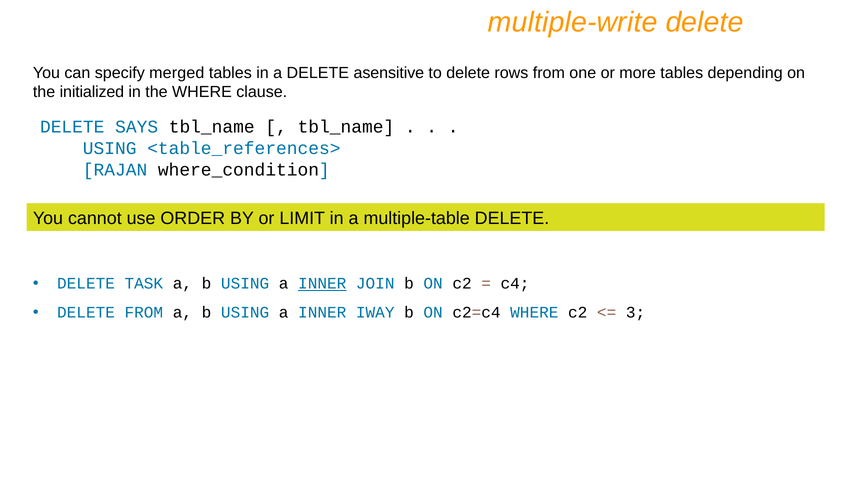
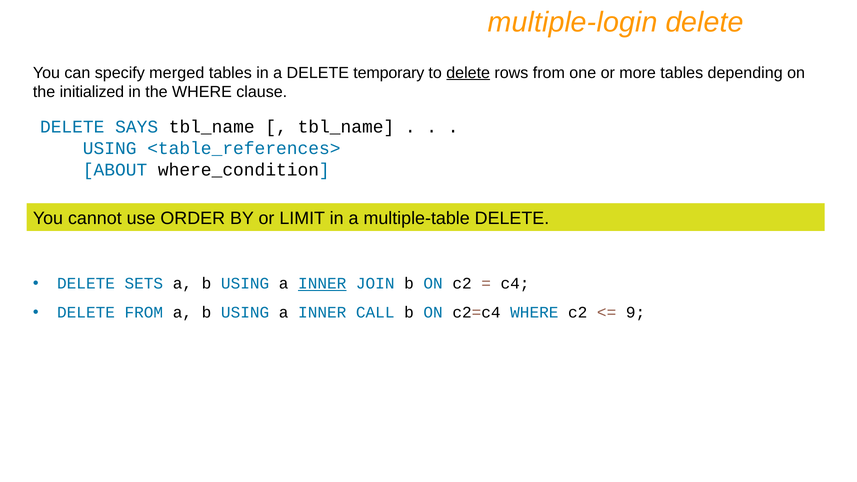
multiple-write: multiple-write -> multiple-login
asensitive: asensitive -> temporary
delete at (468, 73) underline: none -> present
RAJAN: RAJAN -> ABOUT
TASK: TASK -> SETS
IWAY: IWAY -> CALL
3: 3 -> 9
